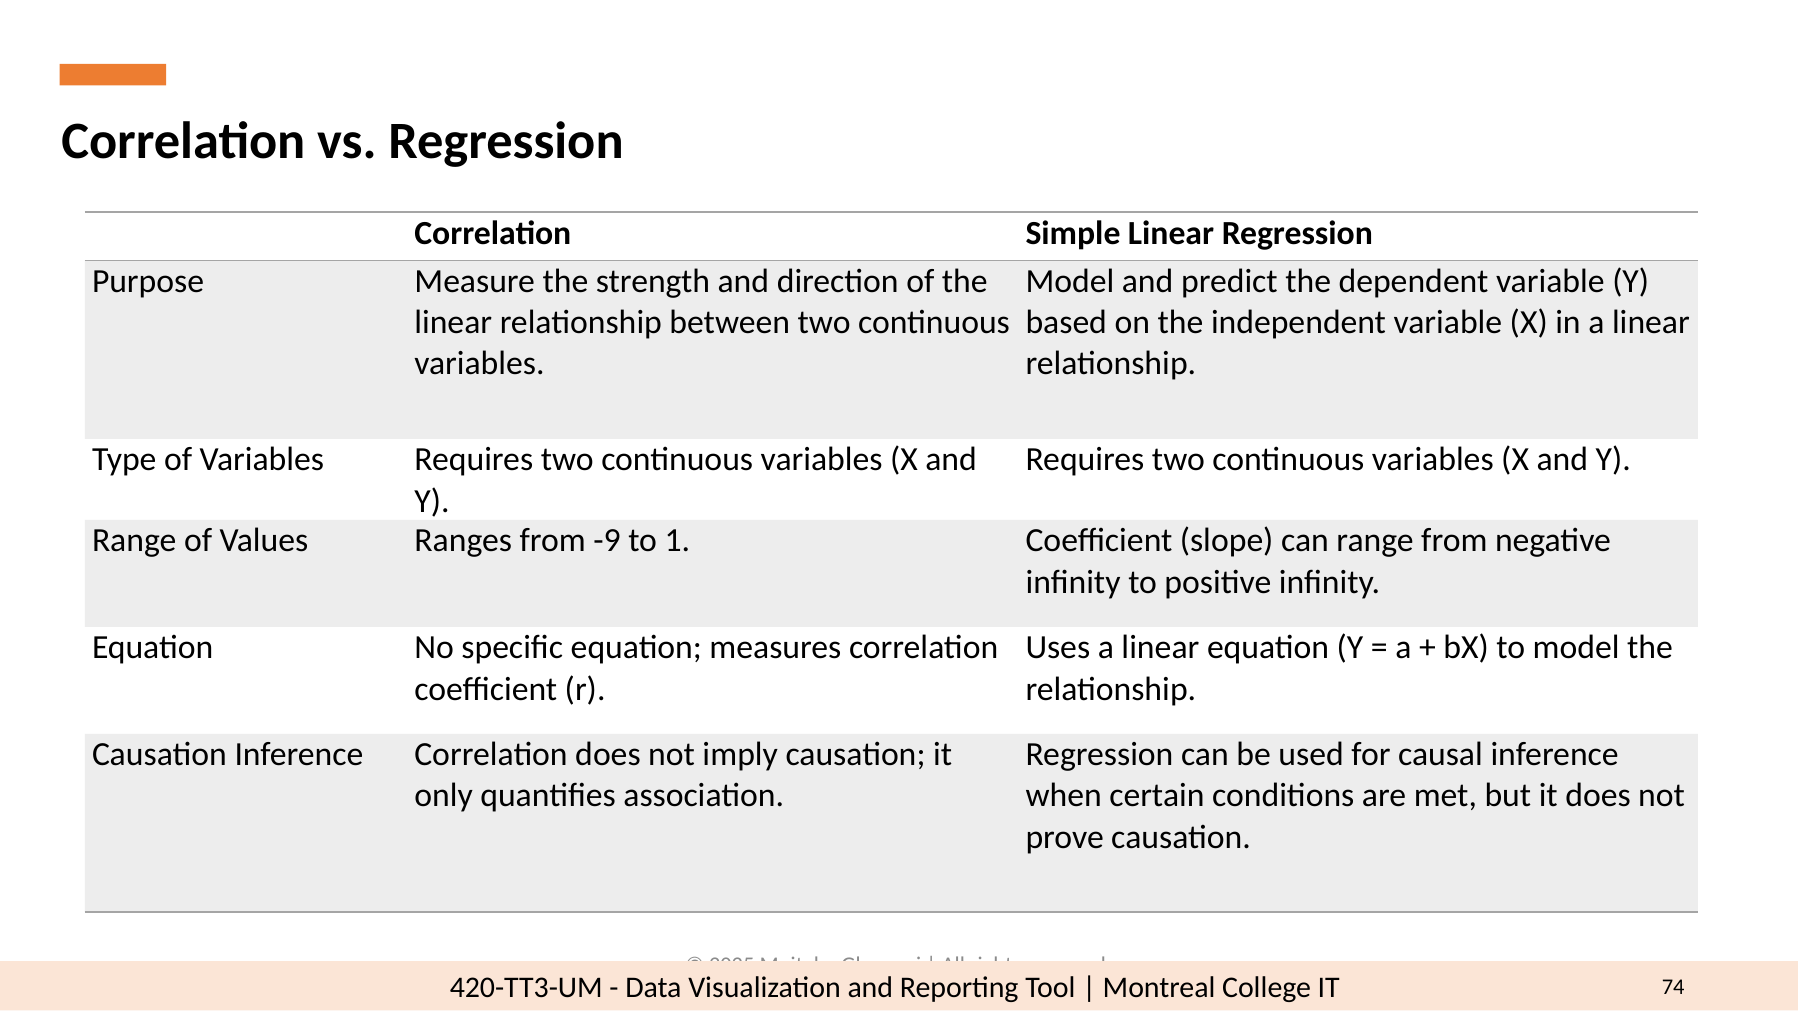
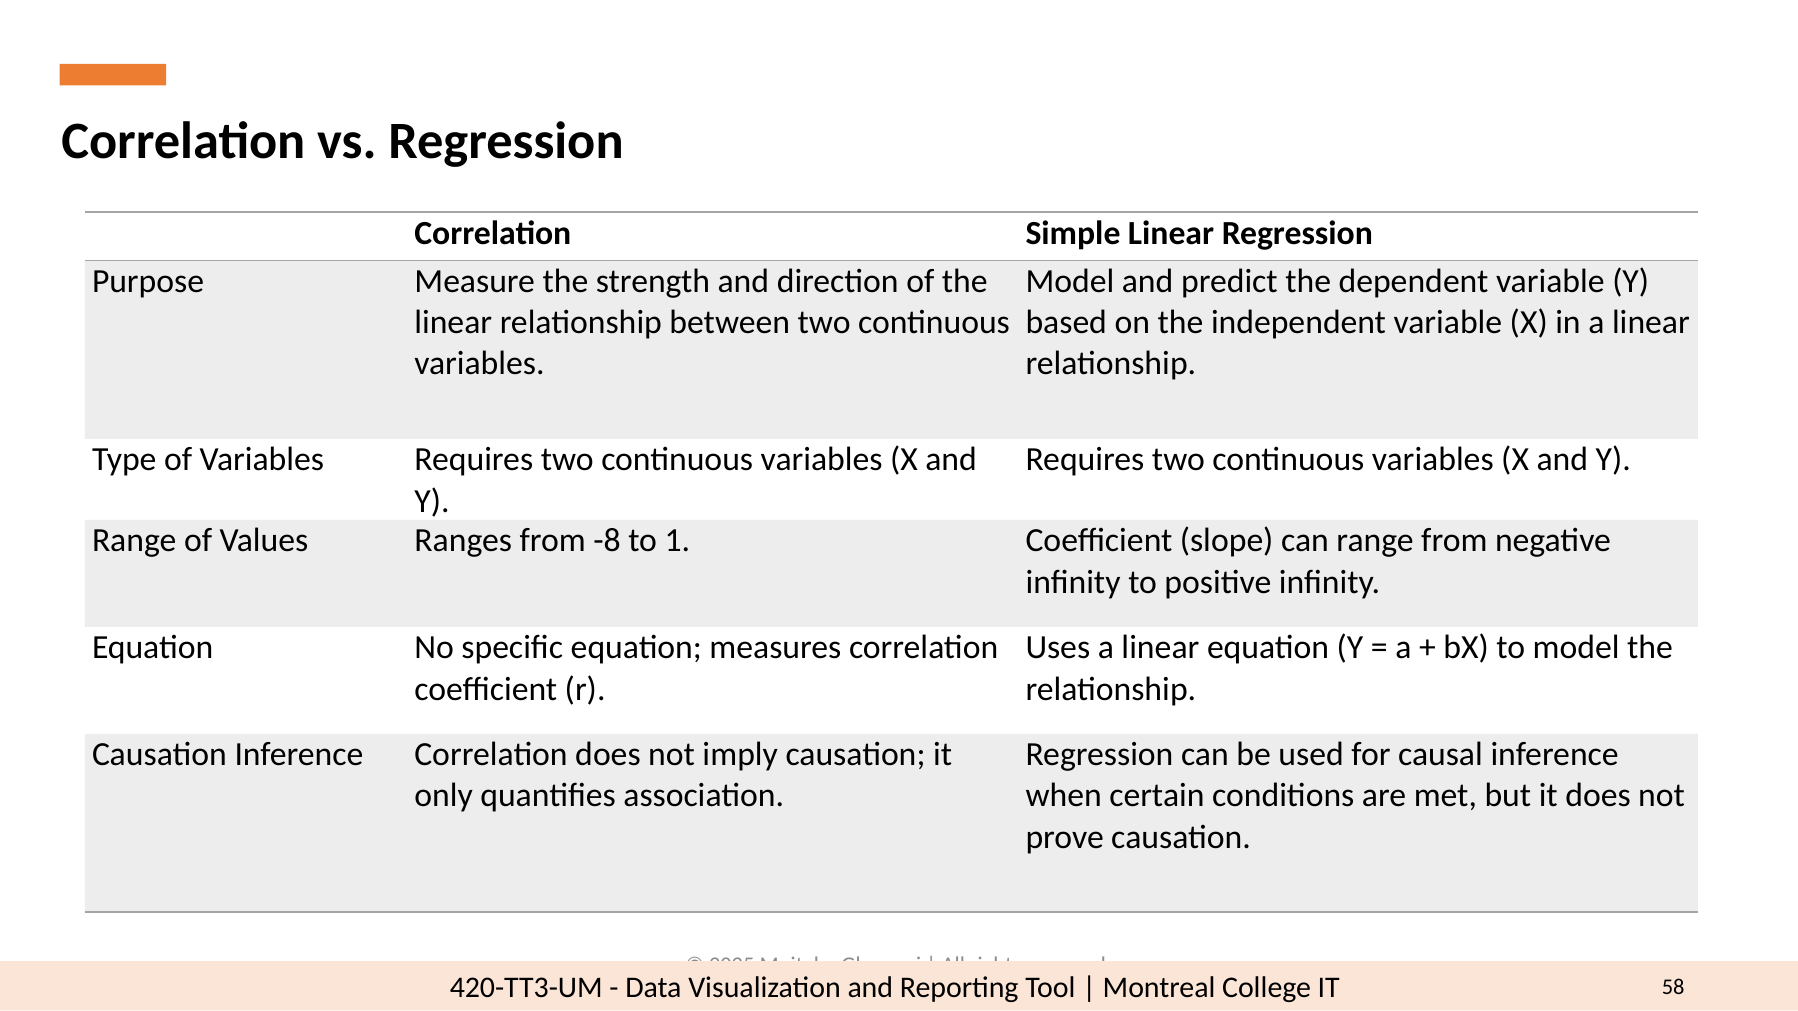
-9: -9 -> -8
74: 74 -> 58
